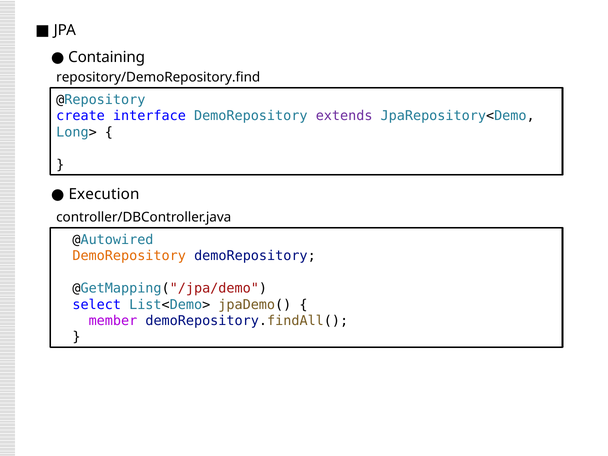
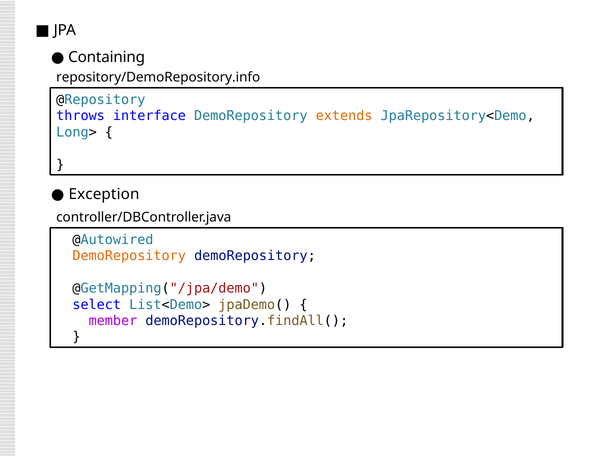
repository/DemoRepository.find: repository/DemoRepository.find -> repository/DemoRepository.info
create: create -> throws
extends colour: purple -> orange
Execution: Execution -> Exception
